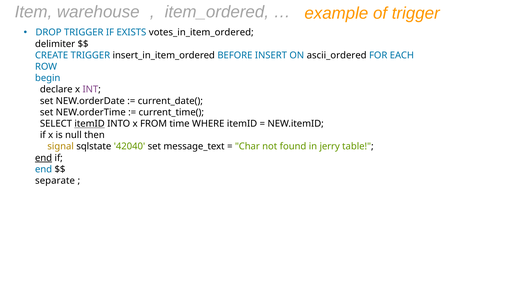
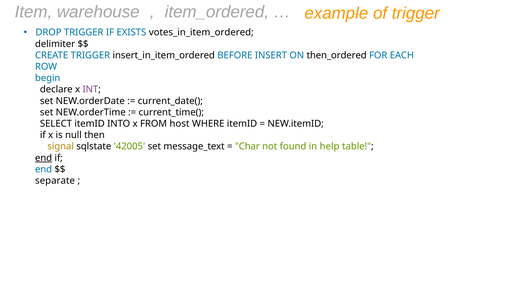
ascii_ordered: ascii_ordered -> then_ordered
itemID at (90, 124) underline: present -> none
time: time -> host
42040: 42040 -> 42005
jerry: jerry -> help
